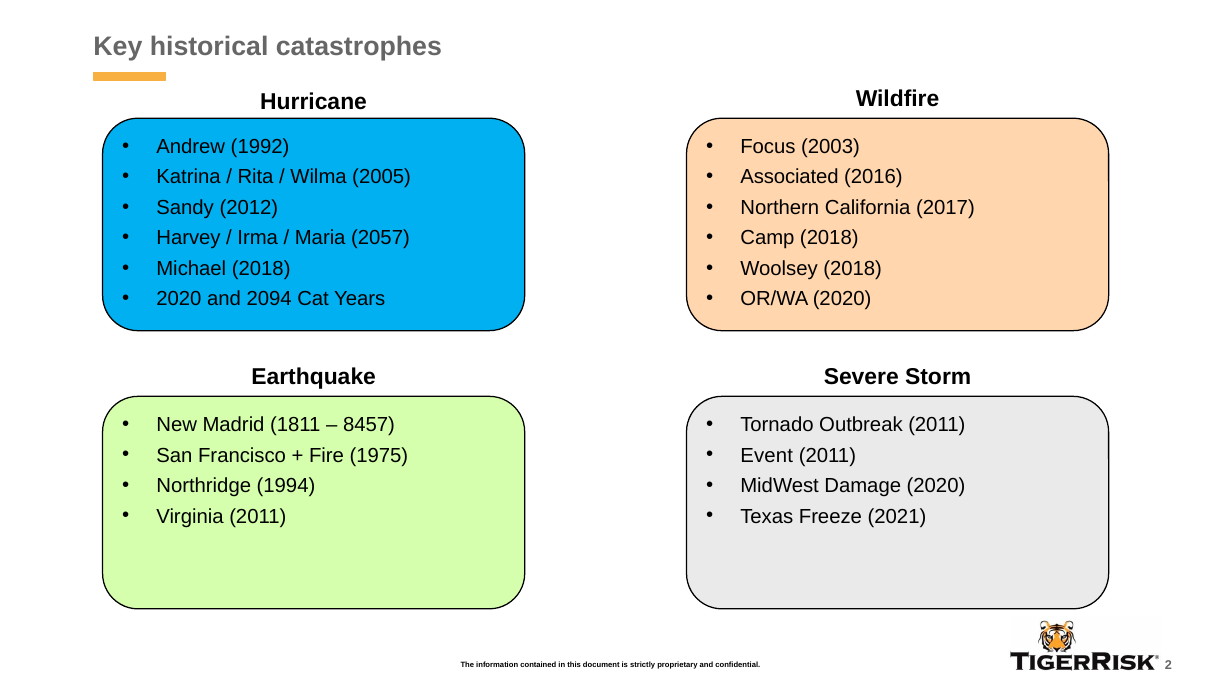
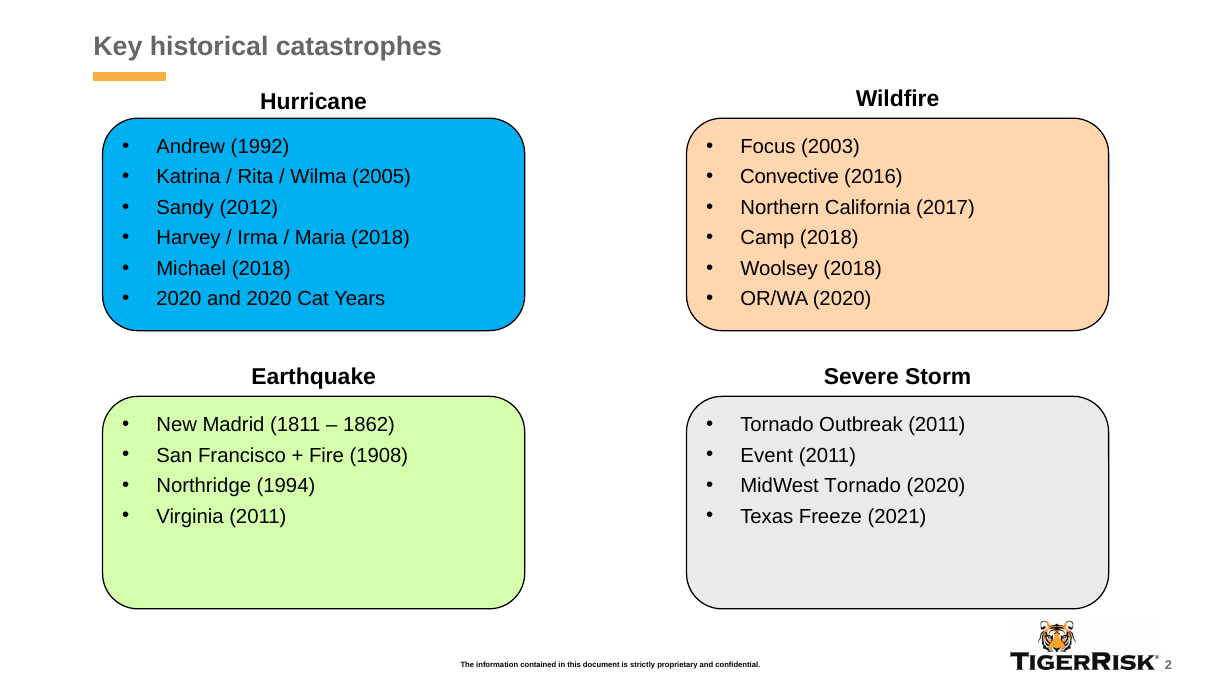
Associated: Associated -> Convective
Maria 2057: 2057 -> 2018
and 2094: 2094 -> 2020
8457: 8457 -> 1862
1975: 1975 -> 1908
MidWest Damage: Damage -> Tornado
